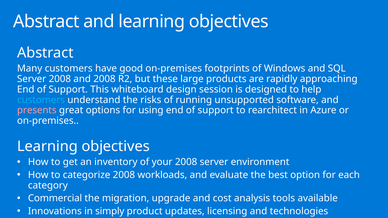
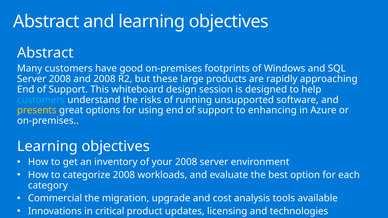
presents colour: pink -> yellow
rearchitect: rearchitect -> enhancing
simply: simply -> critical
